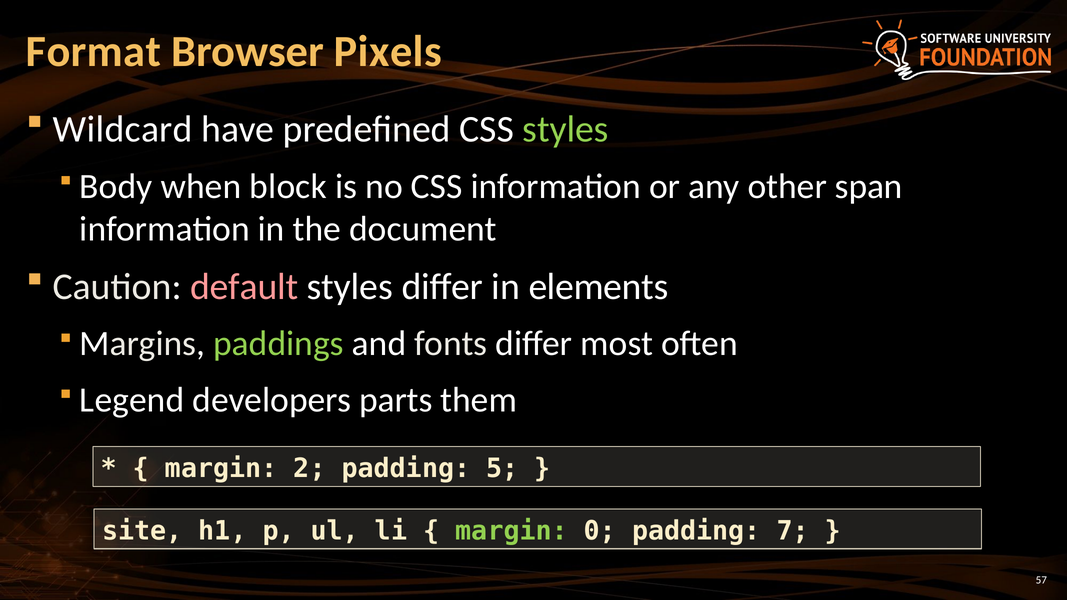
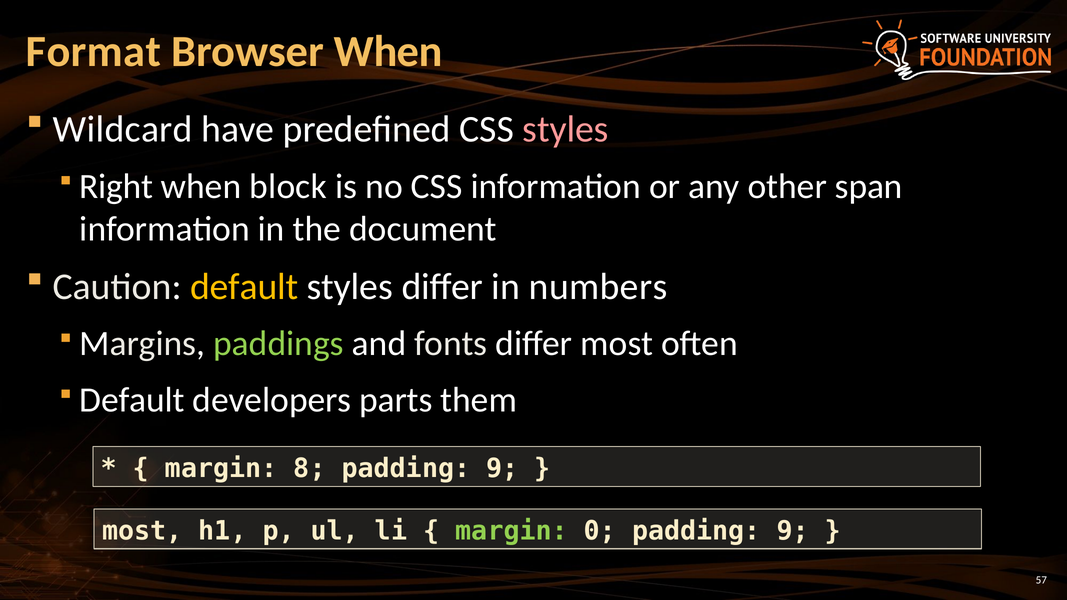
Browser Pixels: Pixels -> When
styles at (566, 129) colour: light green -> pink
Body: Body -> Right
default at (244, 287) colour: pink -> yellow
elements: elements -> numbers
Legend at (132, 400): Legend -> Default
2: 2 -> 8
5 at (502, 469): 5 -> 9
site at (142, 531): site -> most
0 padding 7: 7 -> 9
